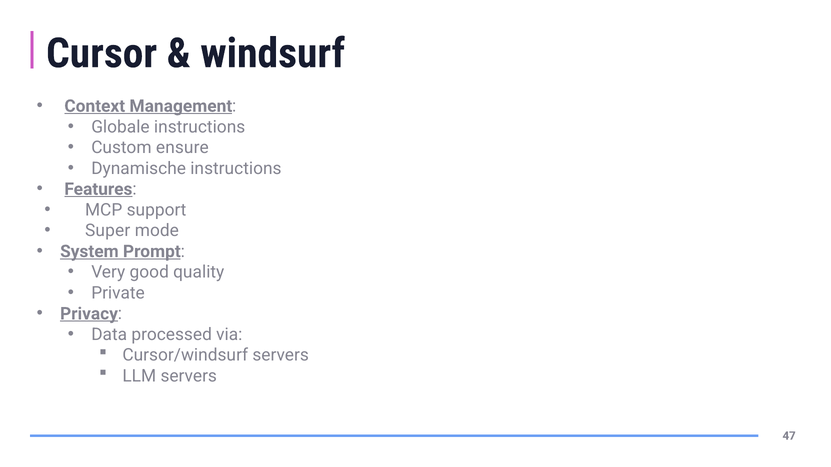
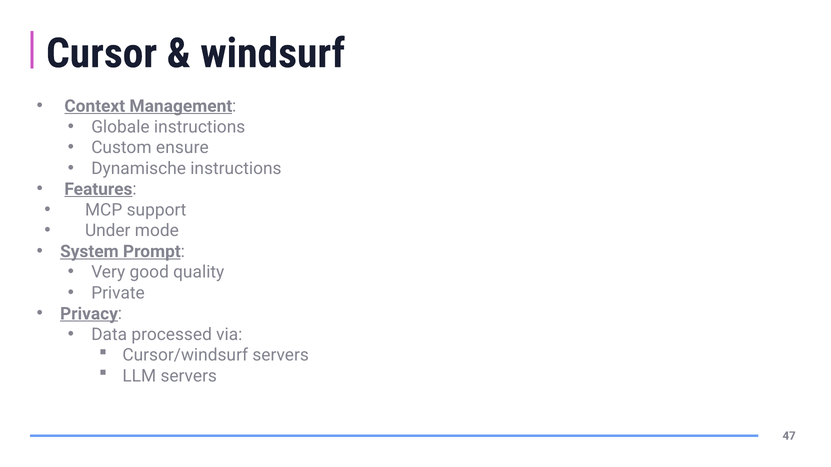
Super: Super -> Under
